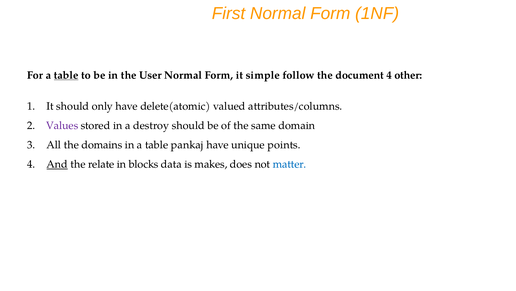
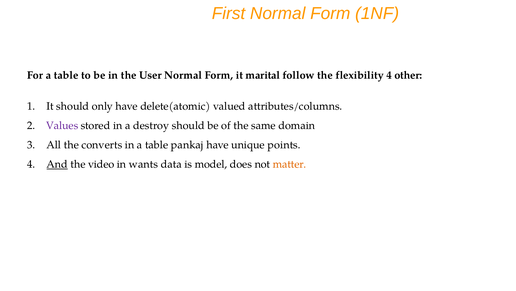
table at (66, 75) underline: present -> none
simple: simple -> marital
document: document -> flexibility
domains: domains -> converts
relate: relate -> video
blocks: blocks -> wants
makes: makes -> model
matter colour: blue -> orange
